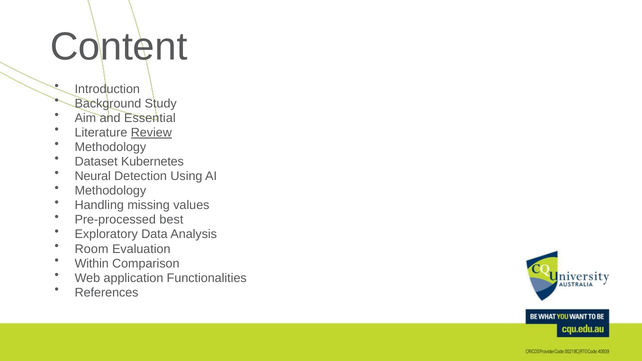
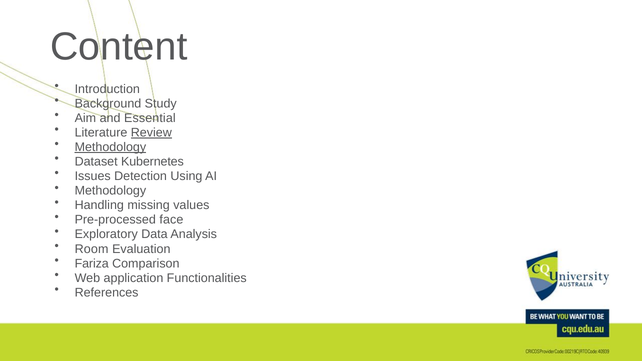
Methodology at (110, 147) underline: none -> present
Neural: Neural -> Issues
best: best -> face
Within: Within -> Fariza
